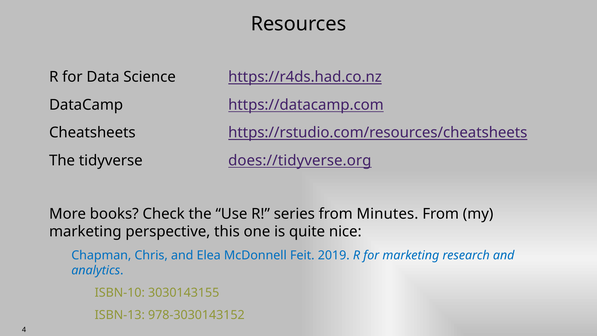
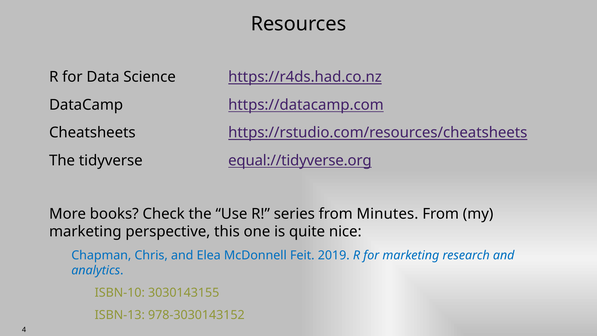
does://tidyverse.org: does://tidyverse.org -> equal://tidyverse.org
